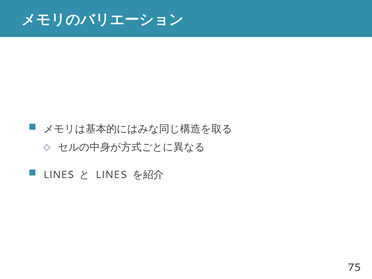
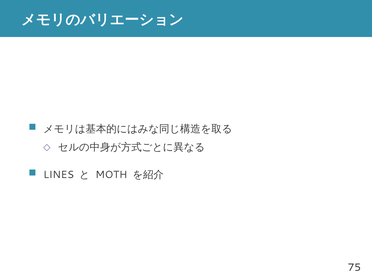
LINES at (111, 175): LINES -> MOTH
